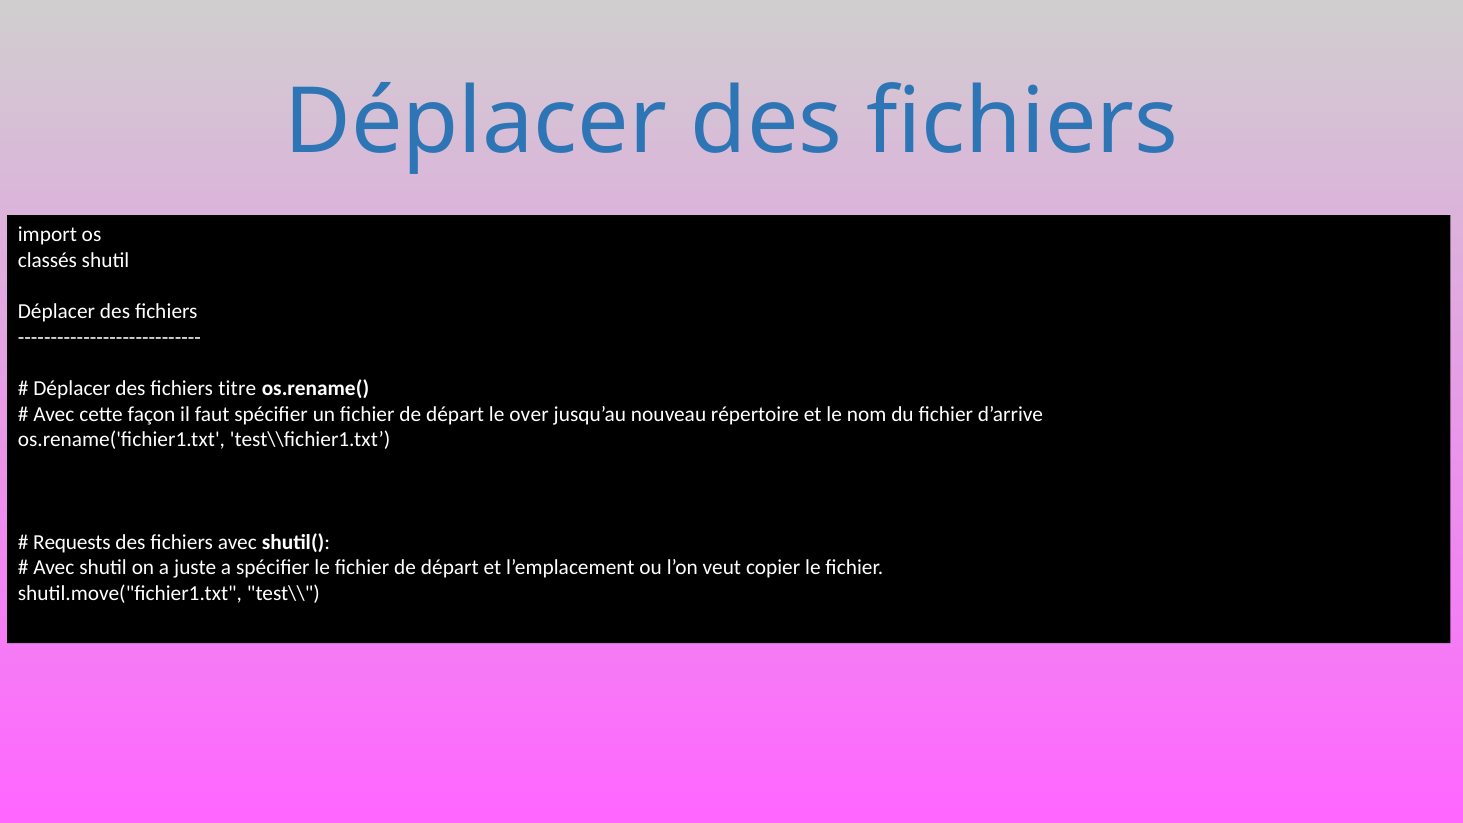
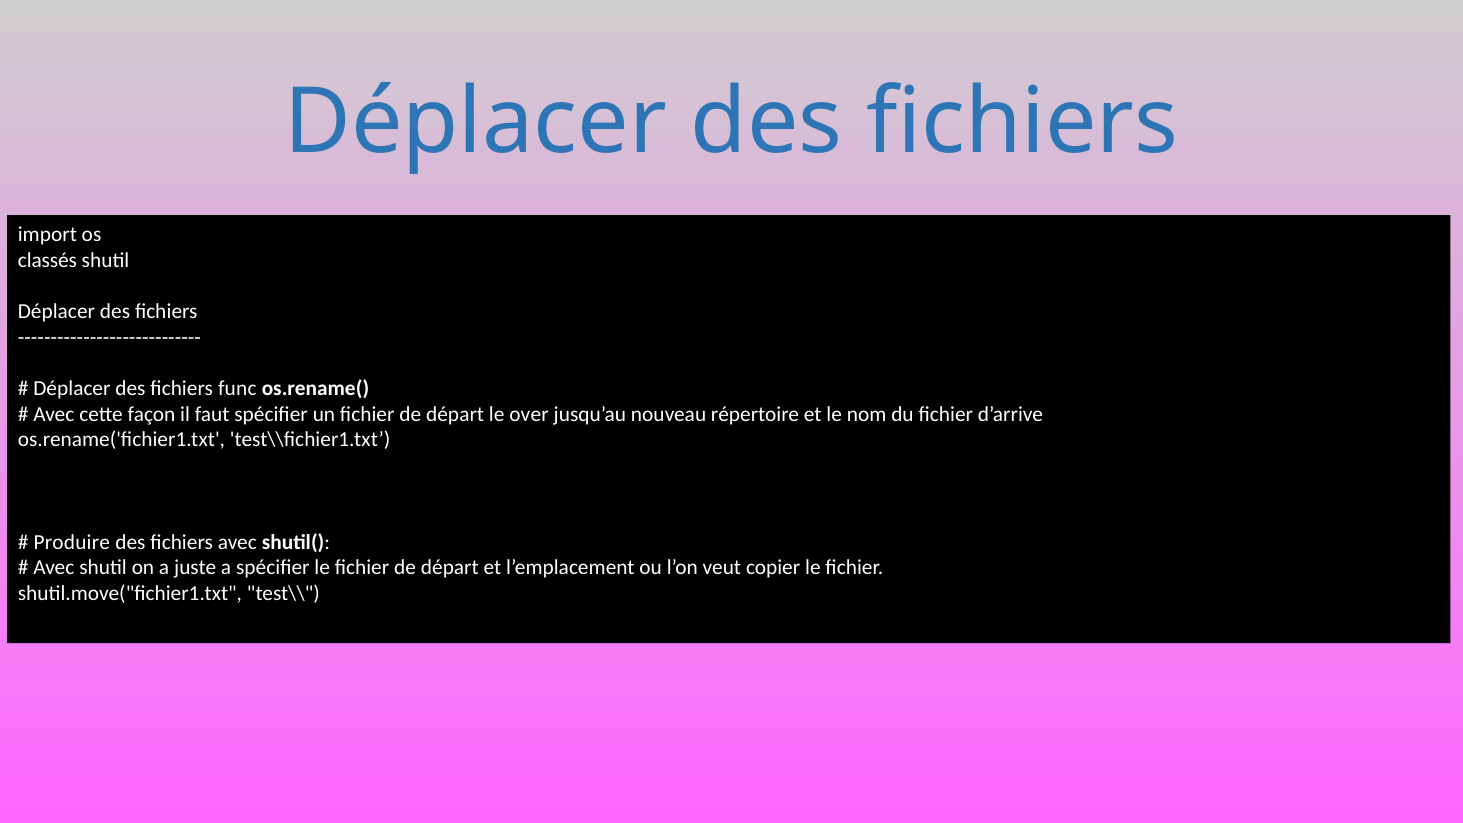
titre: titre -> func
Requests: Requests -> Produire
